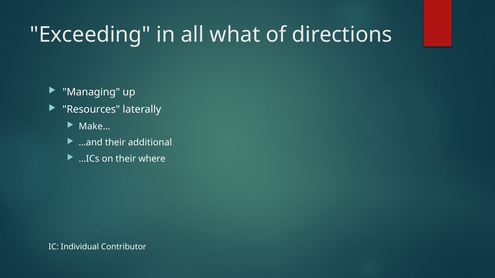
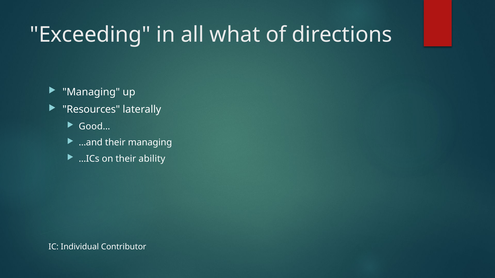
Make…: Make… -> Good…
their additional: additional -> managing
where: where -> ability
